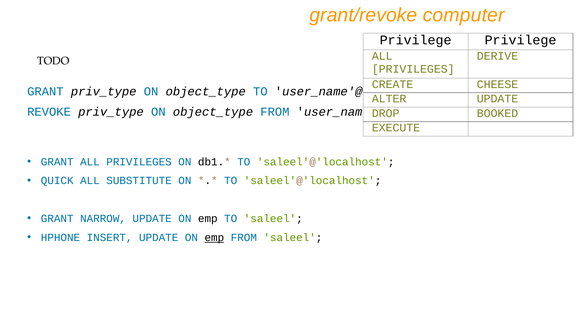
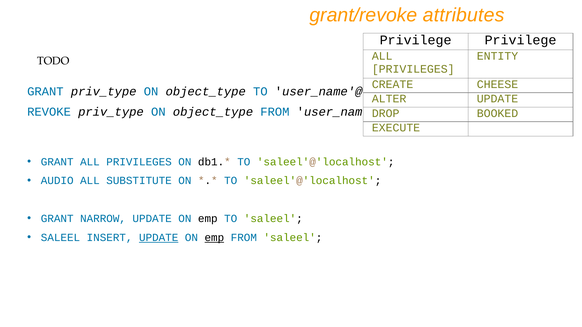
computer: computer -> attributes
DERIVE: DERIVE -> ENTITY
QUICK: QUICK -> AUDIO
HPHONE at (60, 238): HPHONE -> SALEEL
UPDATE at (159, 238) underline: none -> present
